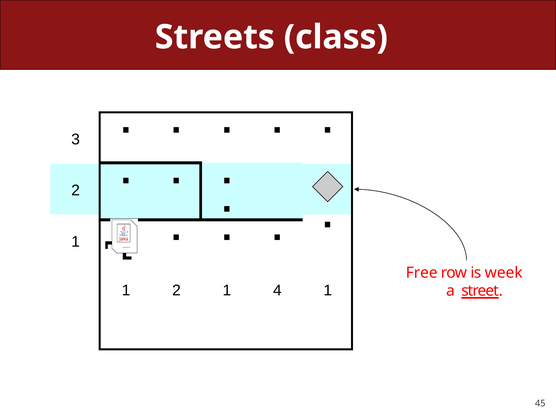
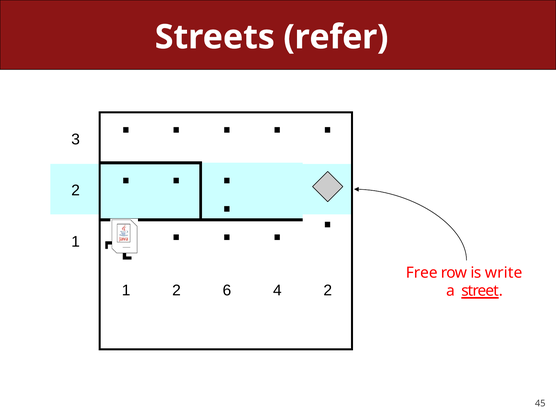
class: class -> refer
week: week -> write
1 2 1: 1 -> 6
4 1: 1 -> 2
